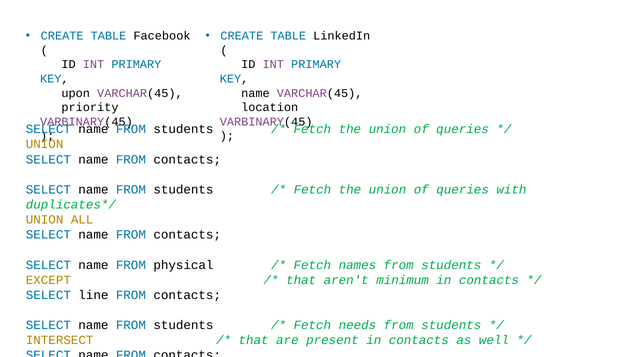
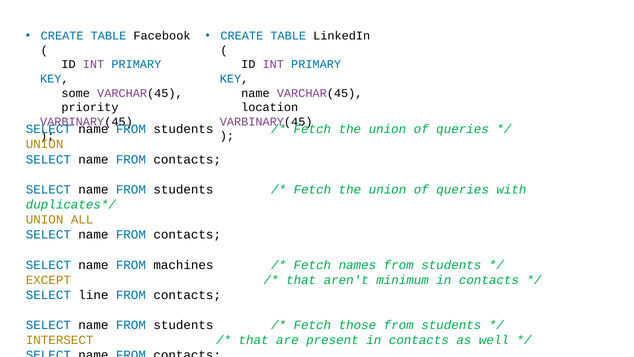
upon: upon -> some
physical: physical -> machines
needs: needs -> those
